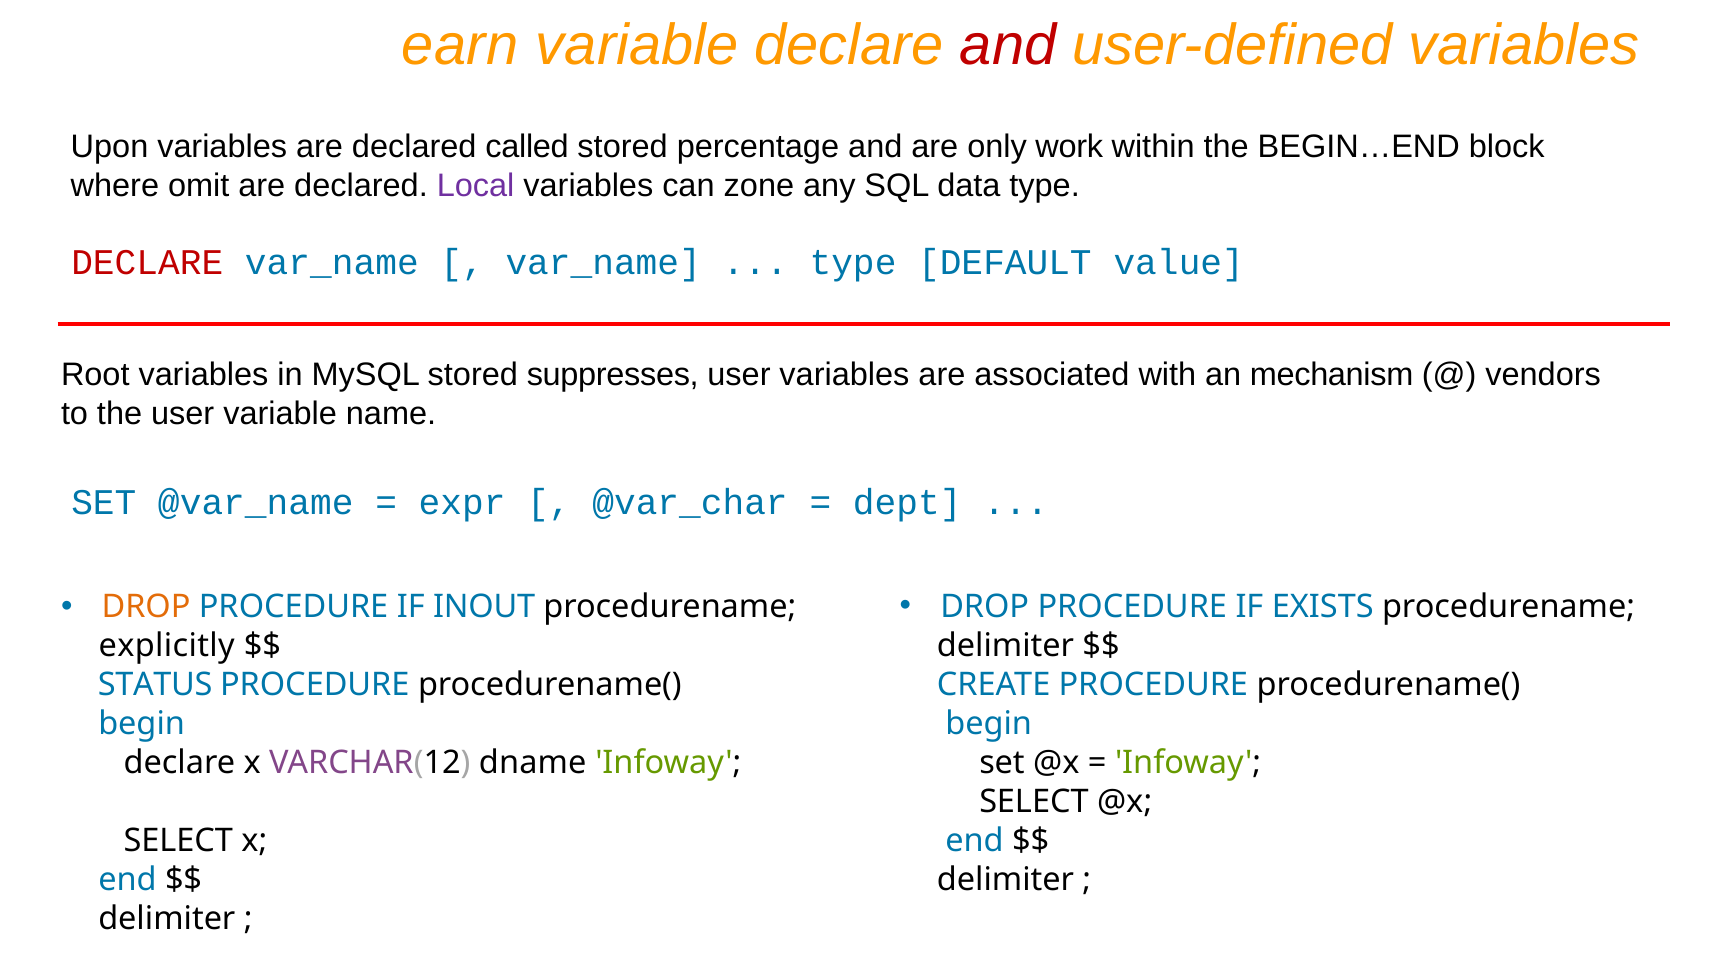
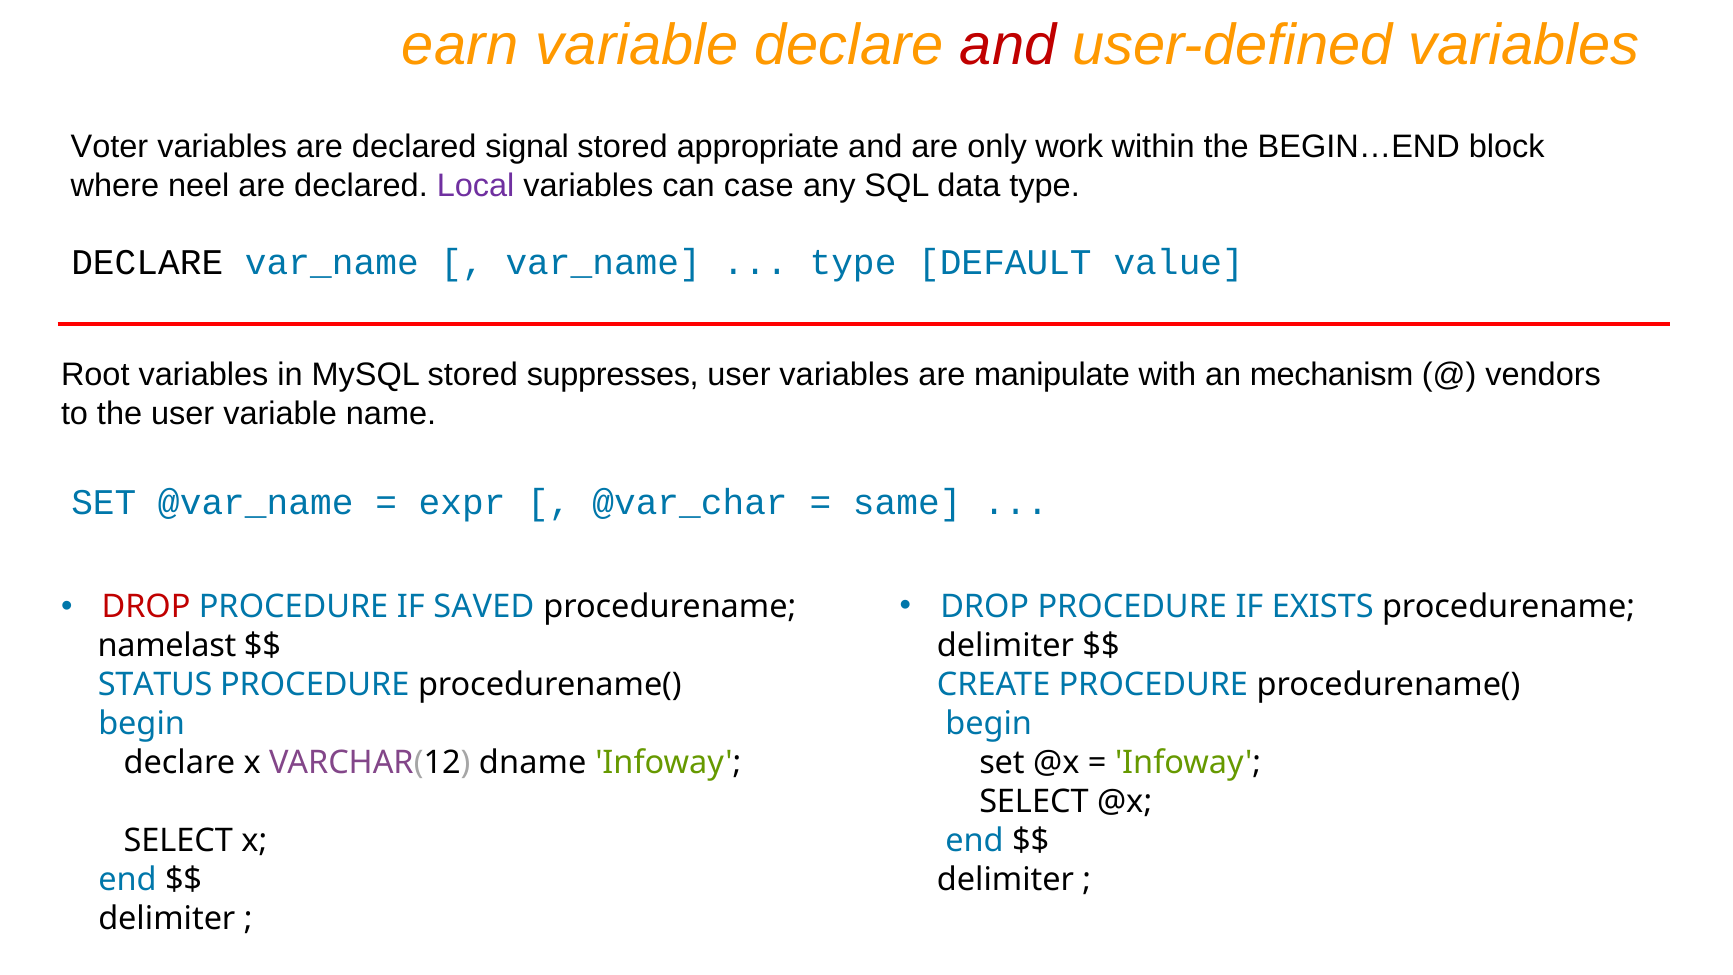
Upon: Upon -> Voter
called: called -> signal
percentage: percentage -> appropriate
omit: omit -> neel
zone: zone -> case
DECLARE at (147, 262) colour: red -> black
associated: associated -> manipulate
dept: dept -> same
DROP at (146, 607) colour: orange -> red
INOUT: INOUT -> SAVED
explicitly: explicitly -> namelast
